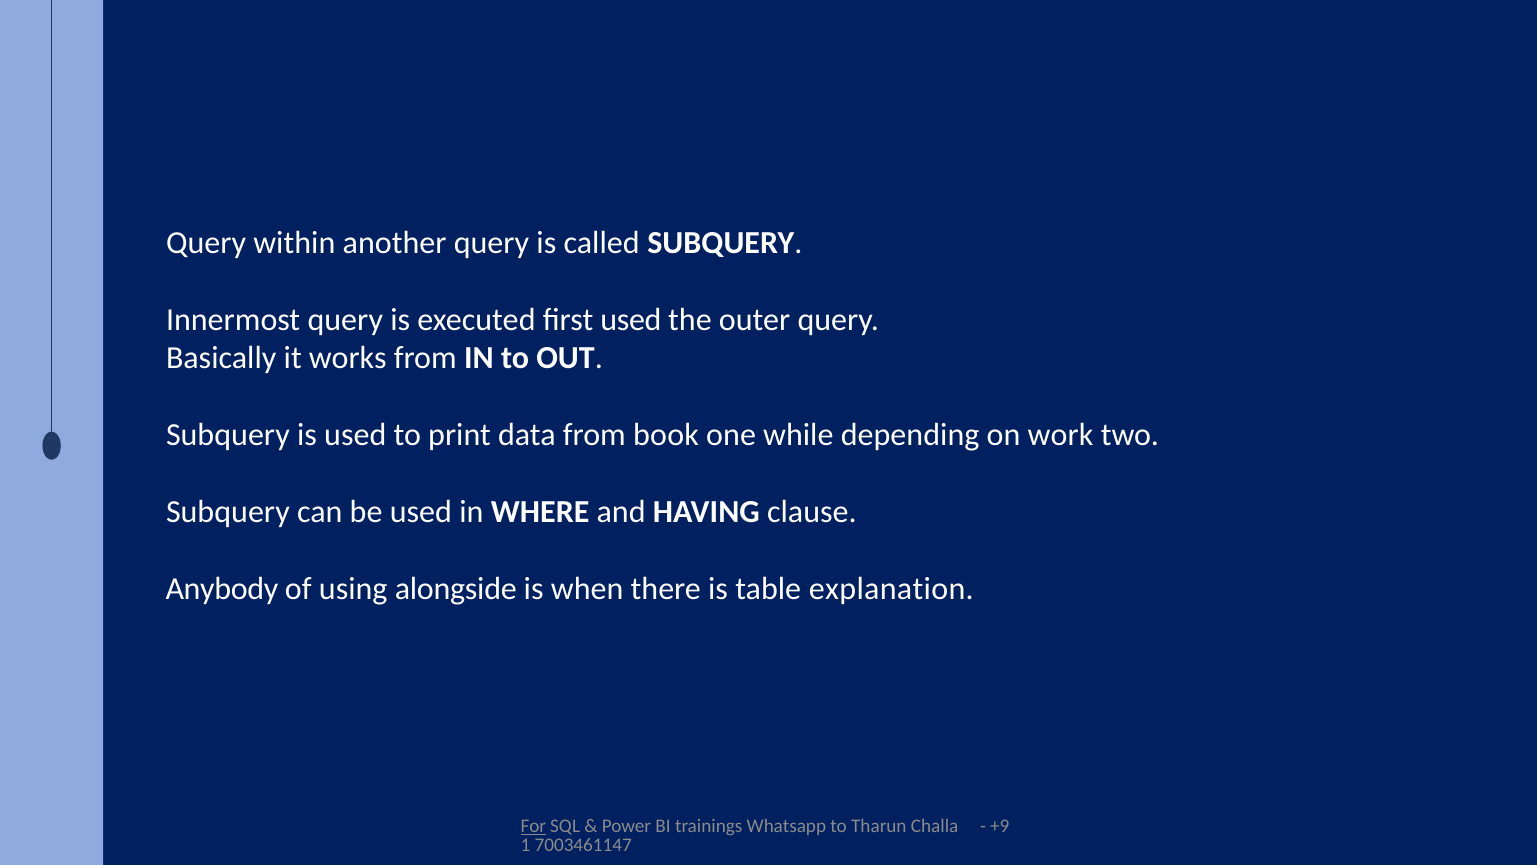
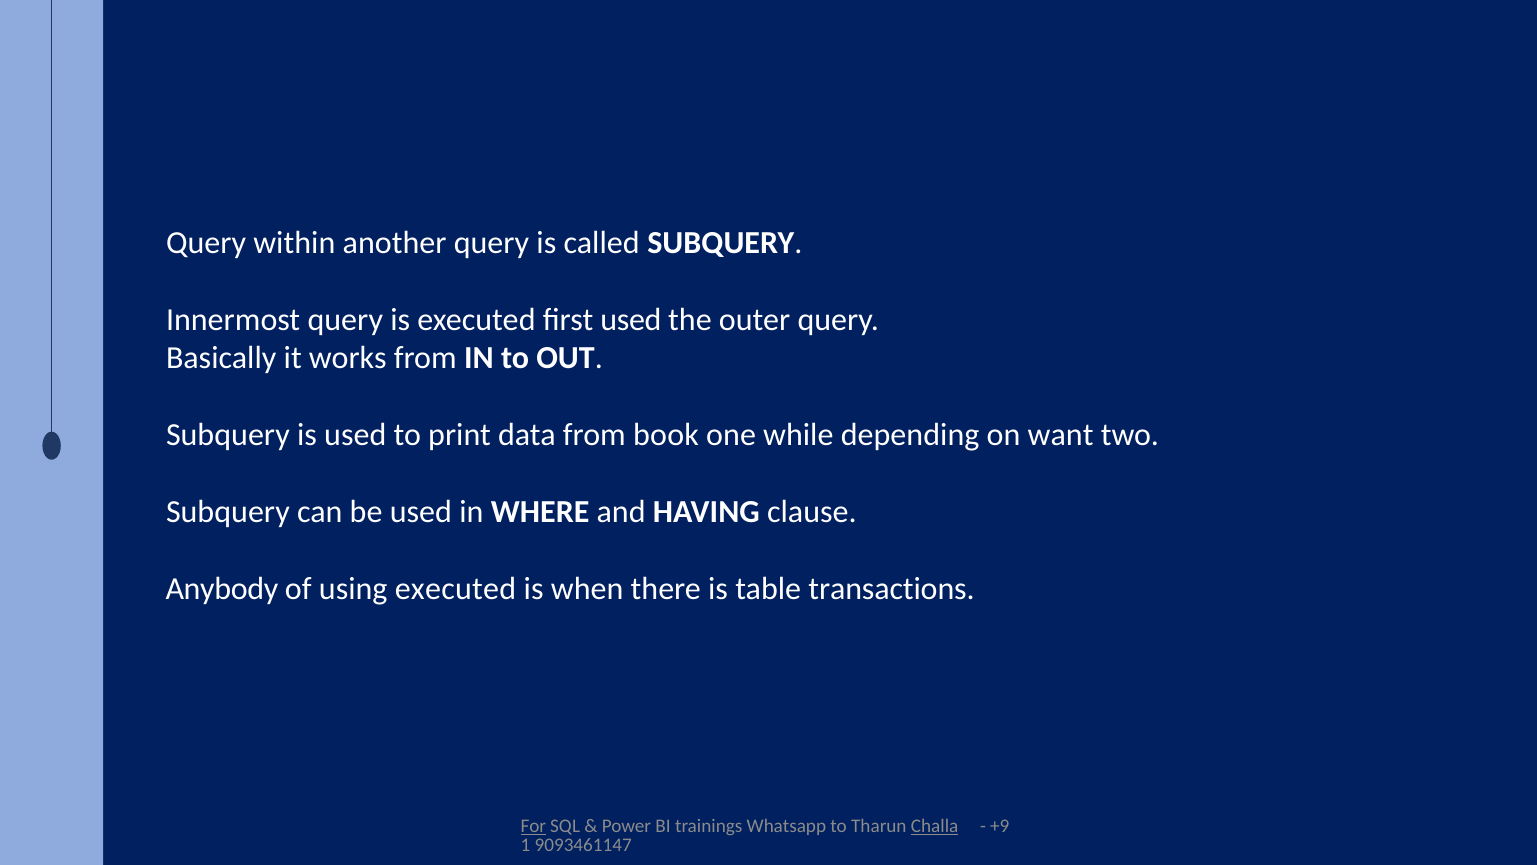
work: work -> want
using alongside: alongside -> executed
explanation: explanation -> transactions
Challa underline: none -> present
7003461147: 7003461147 -> 9093461147
